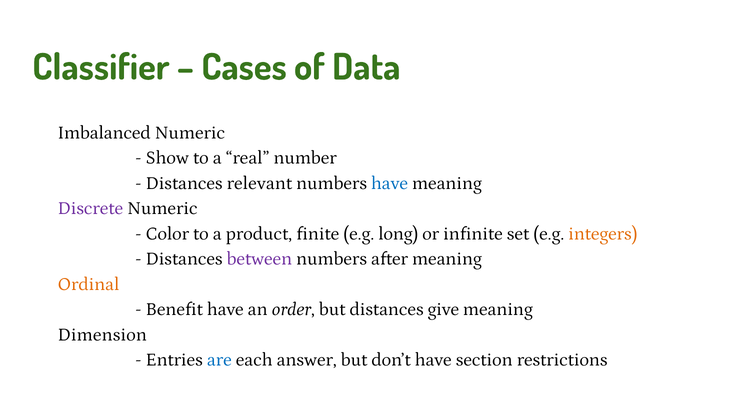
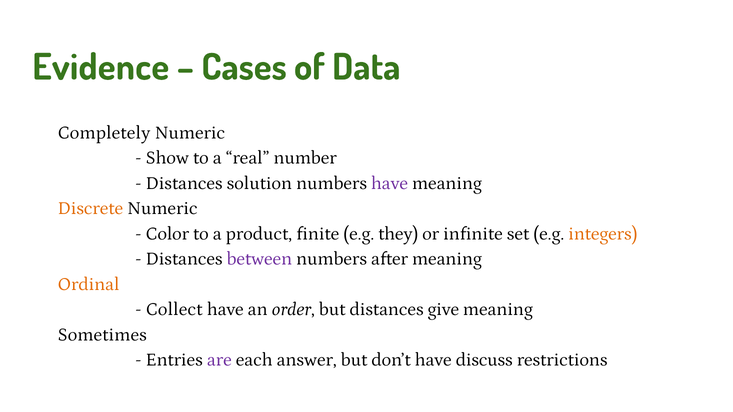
Classifier: Classifier -> Evidence
Imbalanced: Imbalanced -> Completely
relevant: relevant -> solution
have at (390, 183) colour: blue -> purple
Discrete colour: purple -> orange
long: long -> they
Benefit: Benefit -> Collect
Dimension: Dimension -> Sometimes
are colour: blue -> purple
section: section -> discuss
